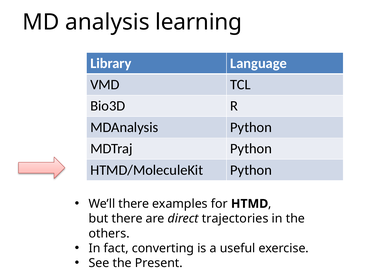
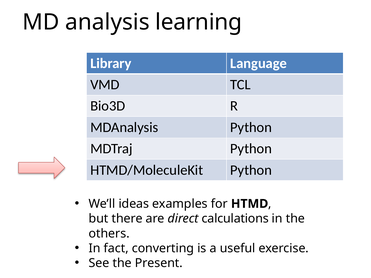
We’ll there: there -> ideas
trajectories: trajectories -> calculations
